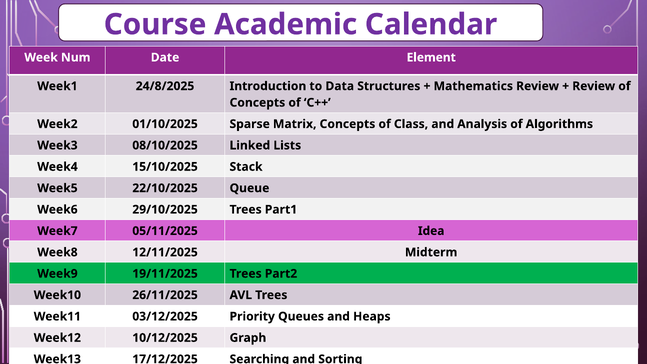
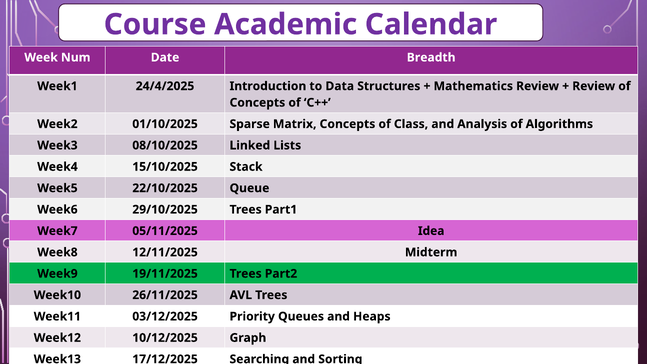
Element: Element -> Breadth
24/8/2025: 24/8/2025 -> 24/4/2025
